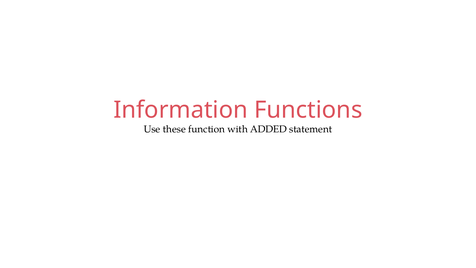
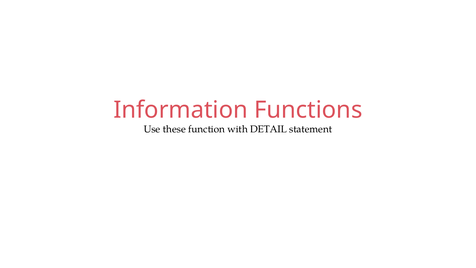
ADDED: ADDED -> DETAIL
